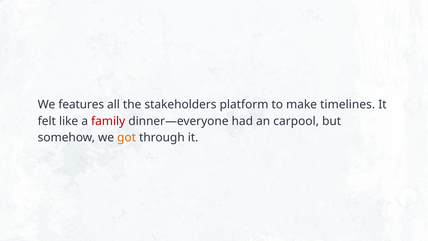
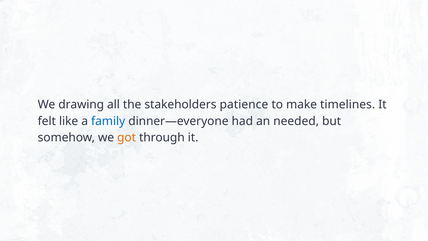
features: features -> drawing
platform: platform -> patience
family colour: red -> blue
carpool: carpool -> needed
